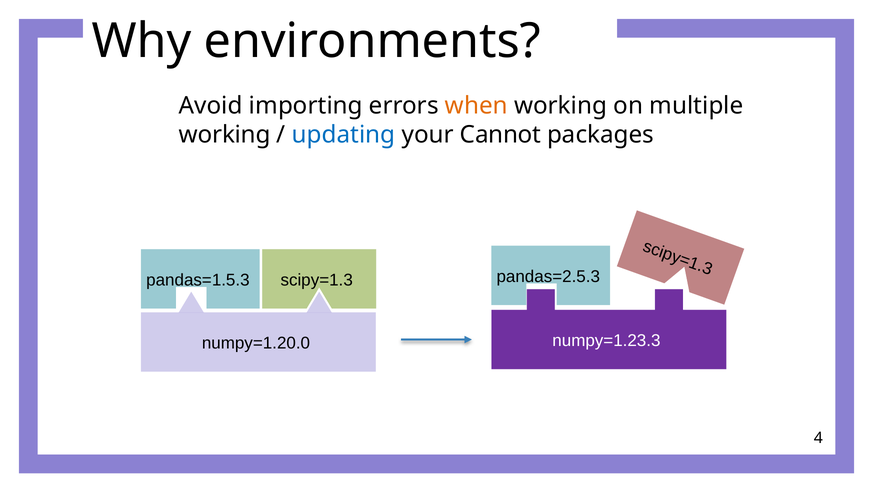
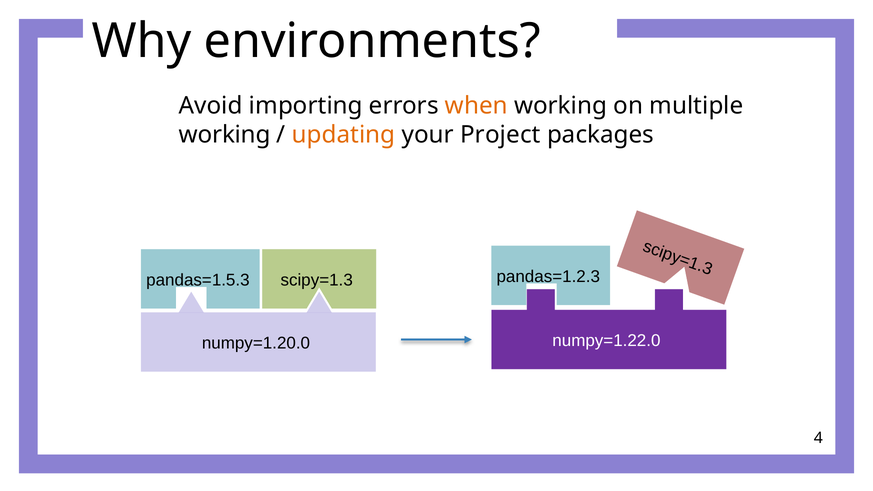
updating colour: blue -> orange
Cannot: Cannot -> Project
pandas=2.5.3: pandas=2.5.3 -> pandas=1.2.3
numpy=1.23.3: numpy=1.23.3 -> numpy=1.22.0
